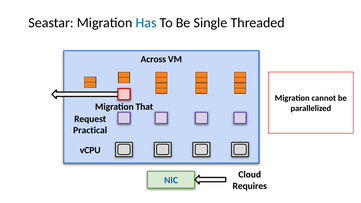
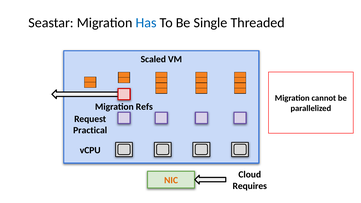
Across: Across -> Scaled
That: That -> Refs
NIC colour: blue -> orange
